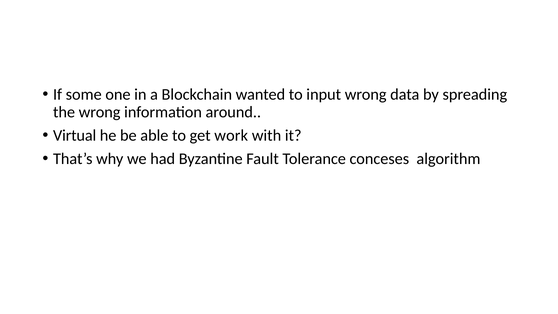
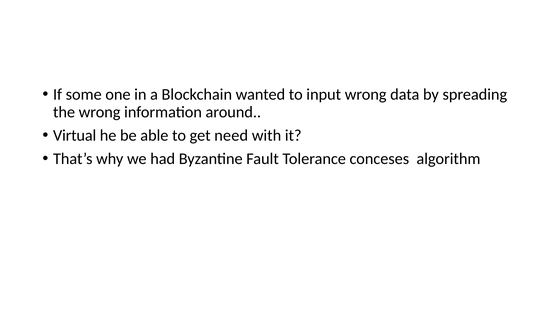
work: work -> need
